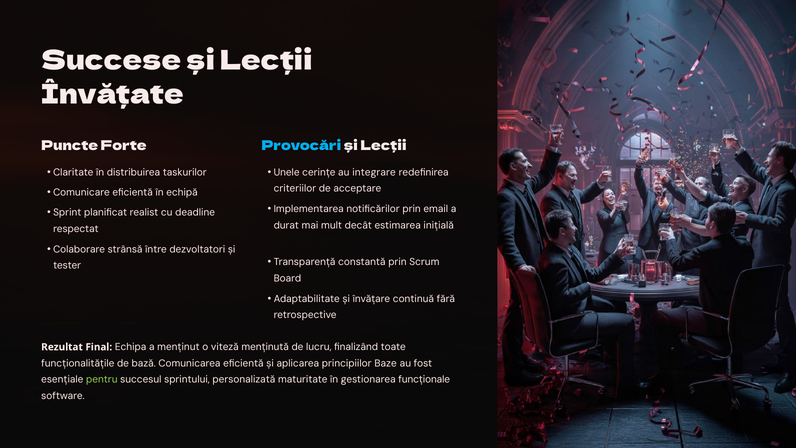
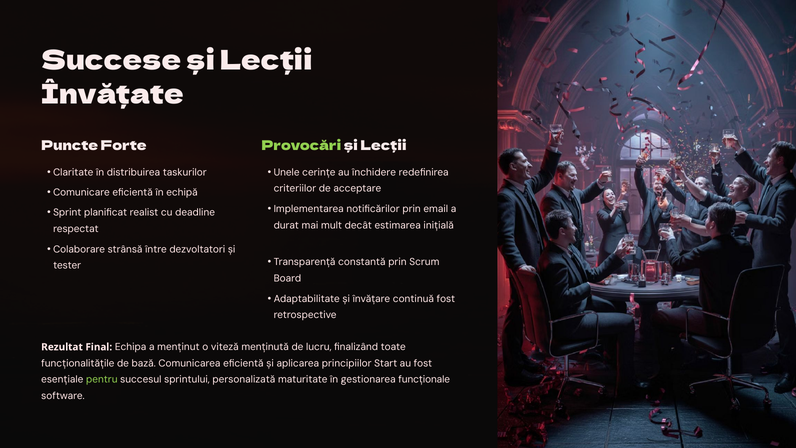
Provocări colour: light blue -> light green
integrare: integrare -> închidere
continuă fără: fără -> fost
Baze: Baze -> Start
